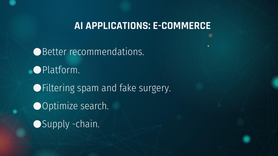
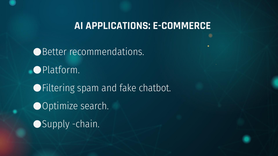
surgery: surgery -> chatbot
